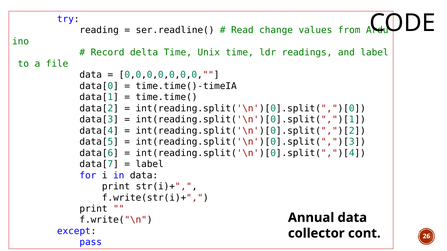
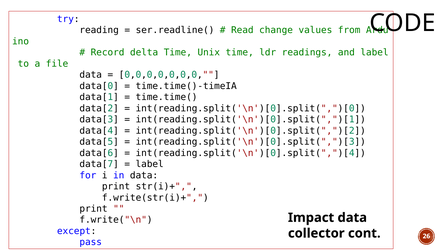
Annual: Annual -> Impact
